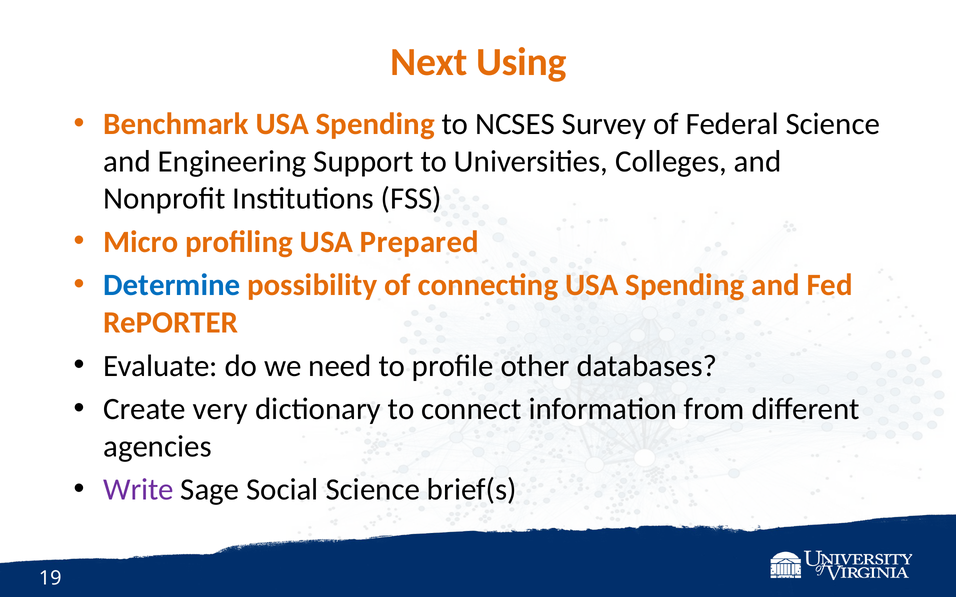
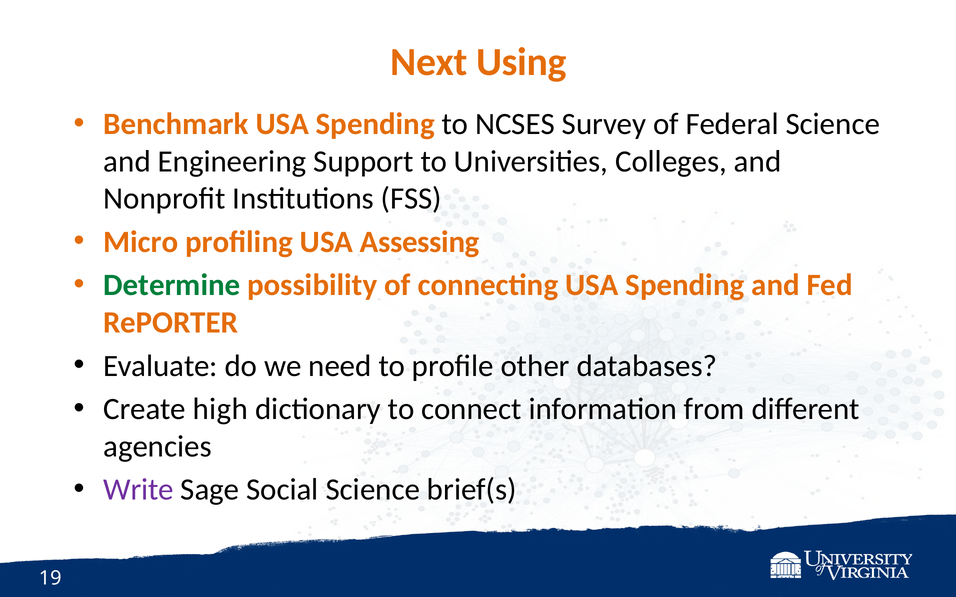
Prepared: Prepared -> Assessing
Determine colour: blue -> green
very: very -> high
